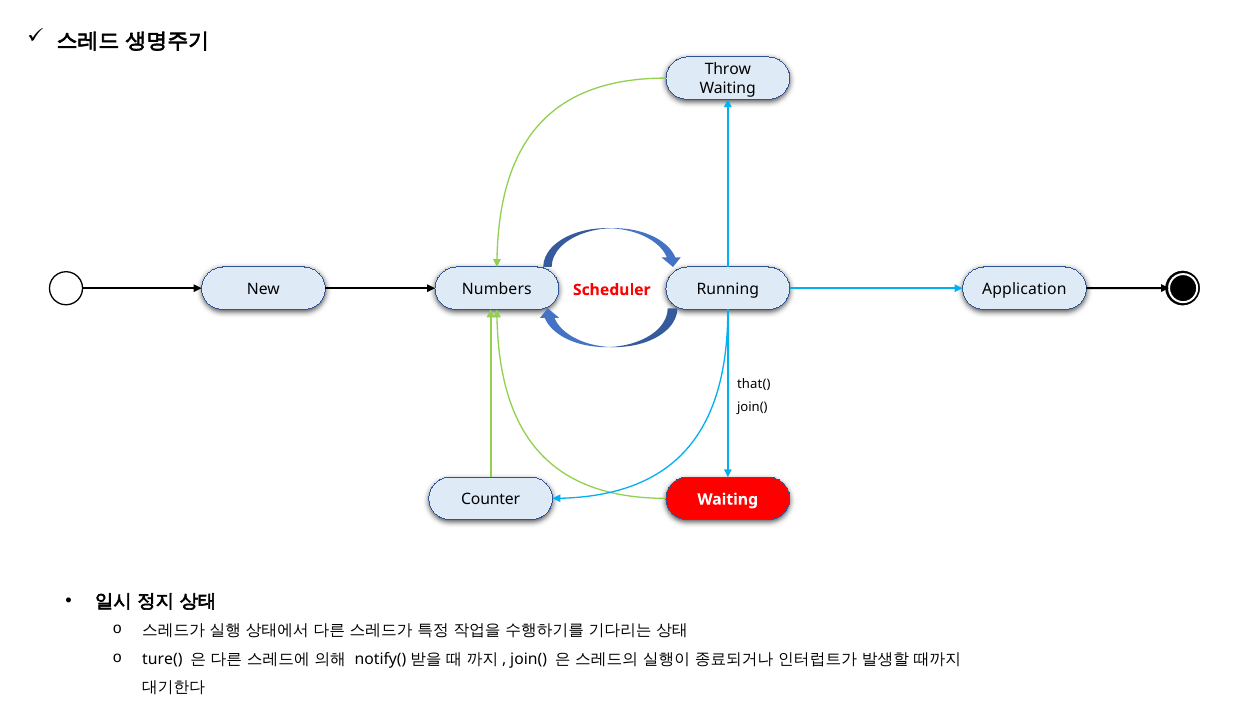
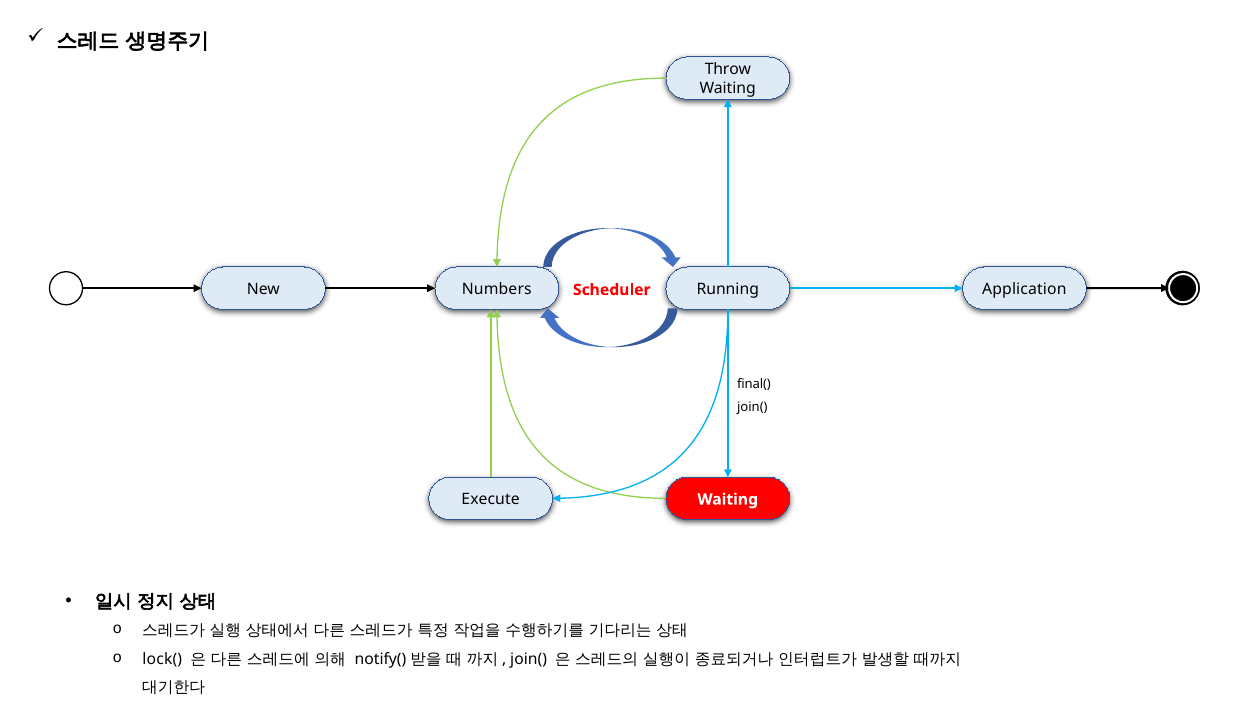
that(: that( -> final(
Counter: Counter -> Execute
ture(: ture( -> lock(
